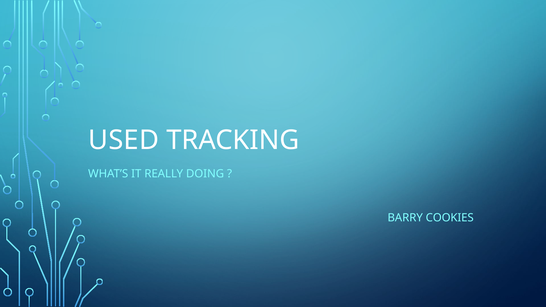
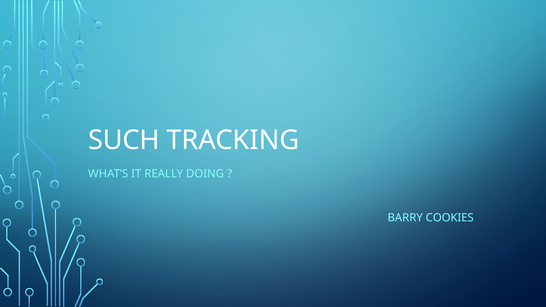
USED: USED -> SUCH
